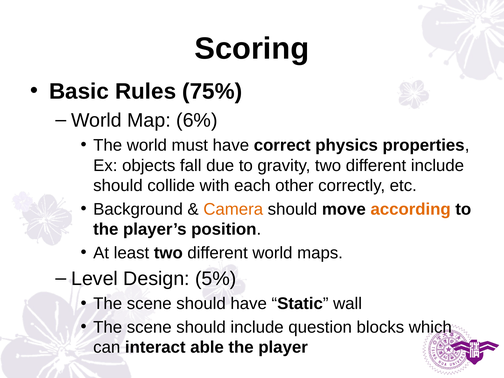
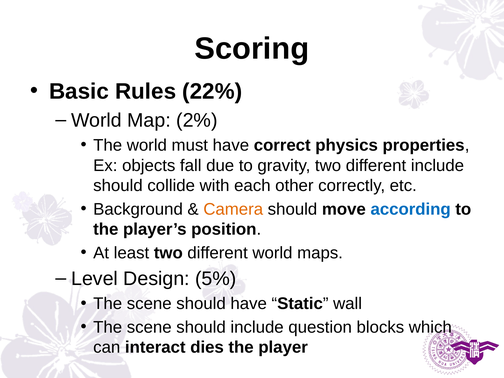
75%: 75% -> 22%
6%: 6% -> 2%
according colour: orange -> blue
able: able -> dies
